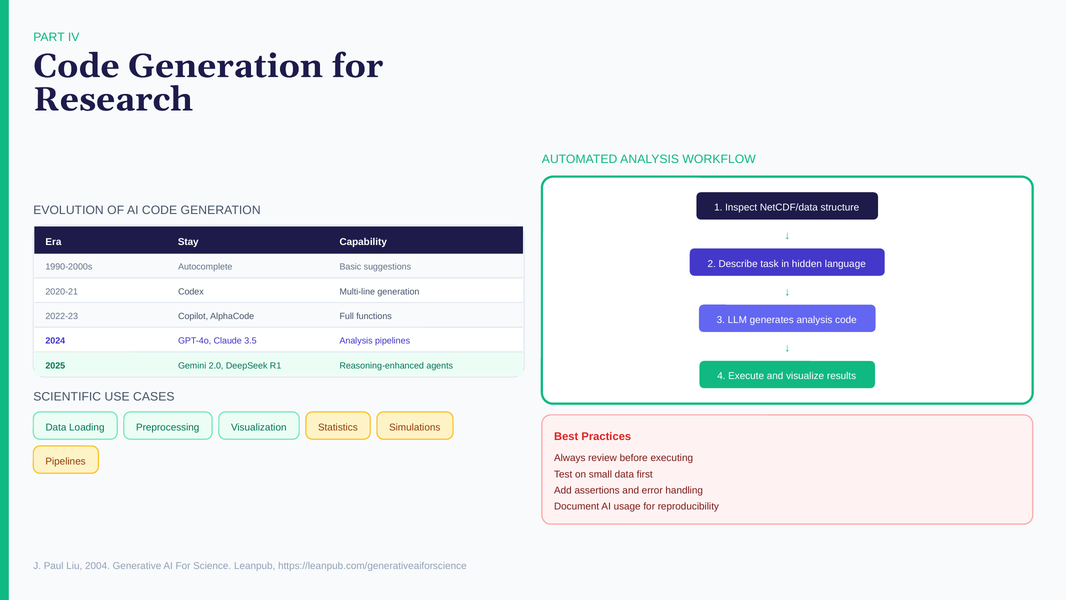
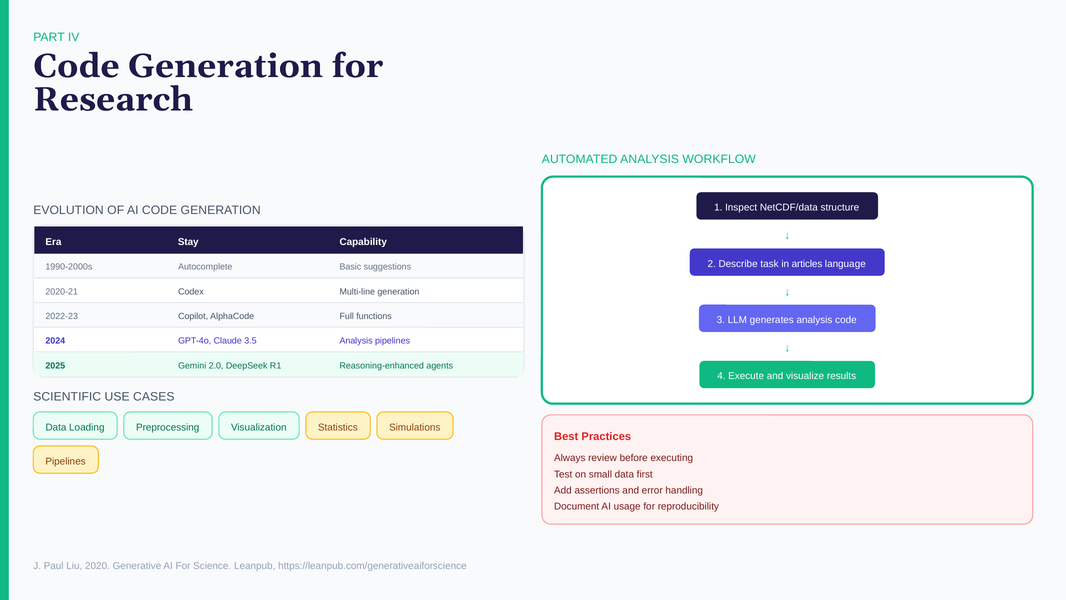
hidden: hidden -> articles
2004: 2004 -> 2020
